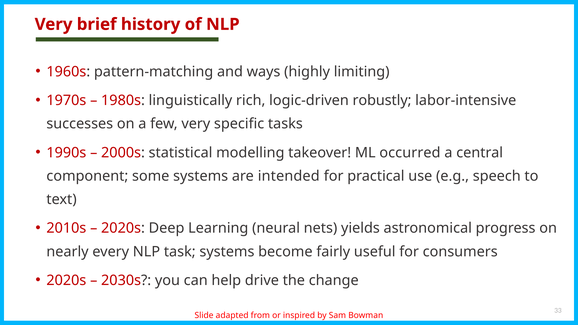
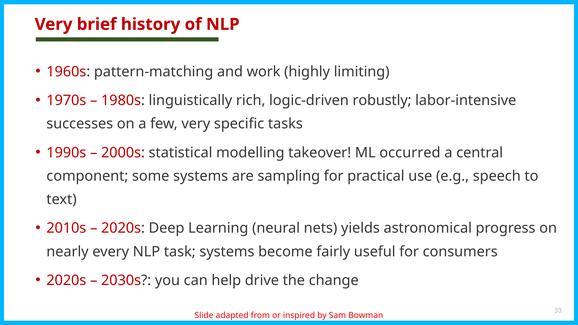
ways: ways -> work
intended: intended -> sampling
